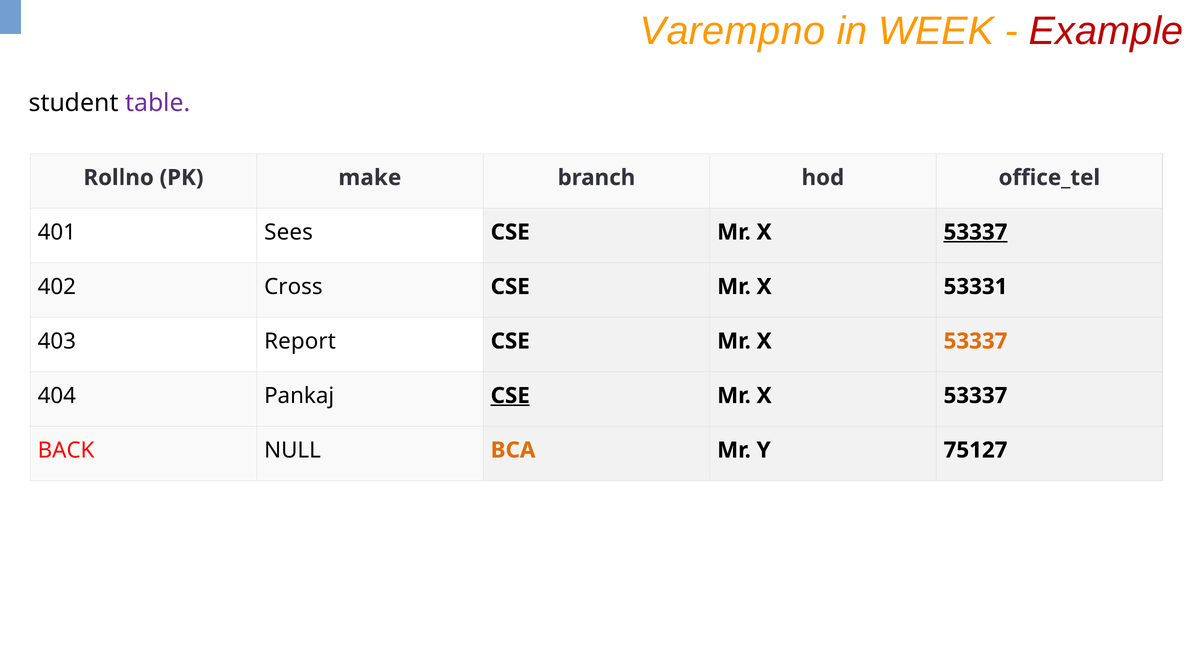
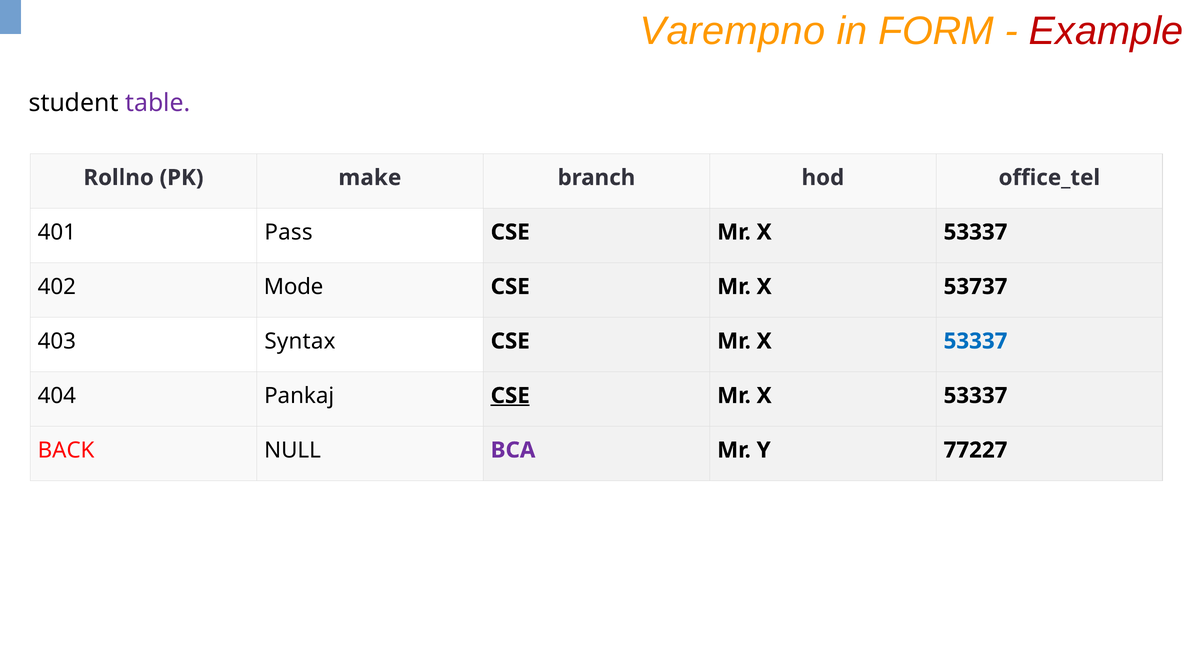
WEEK: WEEK -> FORM
Sees: Sees -> Pass
53337 at (976, 232) underline: present -> none
Cross: Cross -> Mode
53331: 53331 -> 53737
Report: Report -> Syntax
53337 at (976, 341) colour: orange -> blue
BCA colour: orange -> purple
75127: 75127 -> 77227
